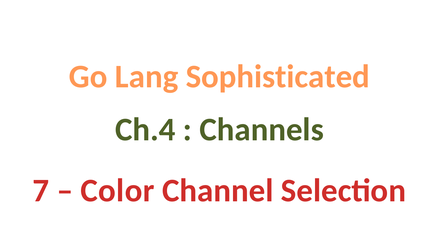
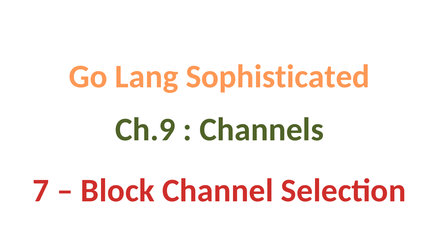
Ch.4: Ch.4 -> Ch.9
Color: Color -> Block
